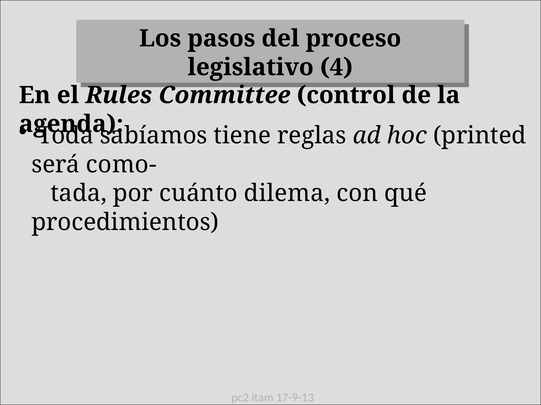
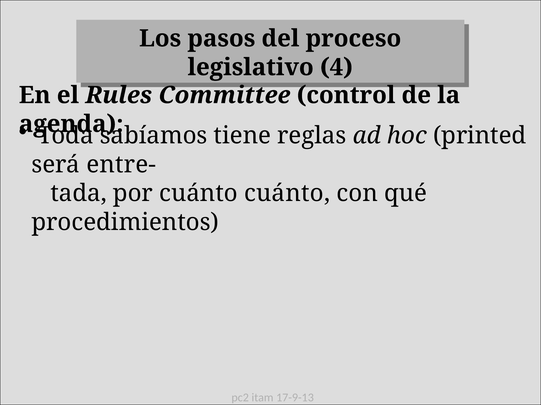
como-: como- -> entre-
cuánto dilema: dilema -> cuánto
